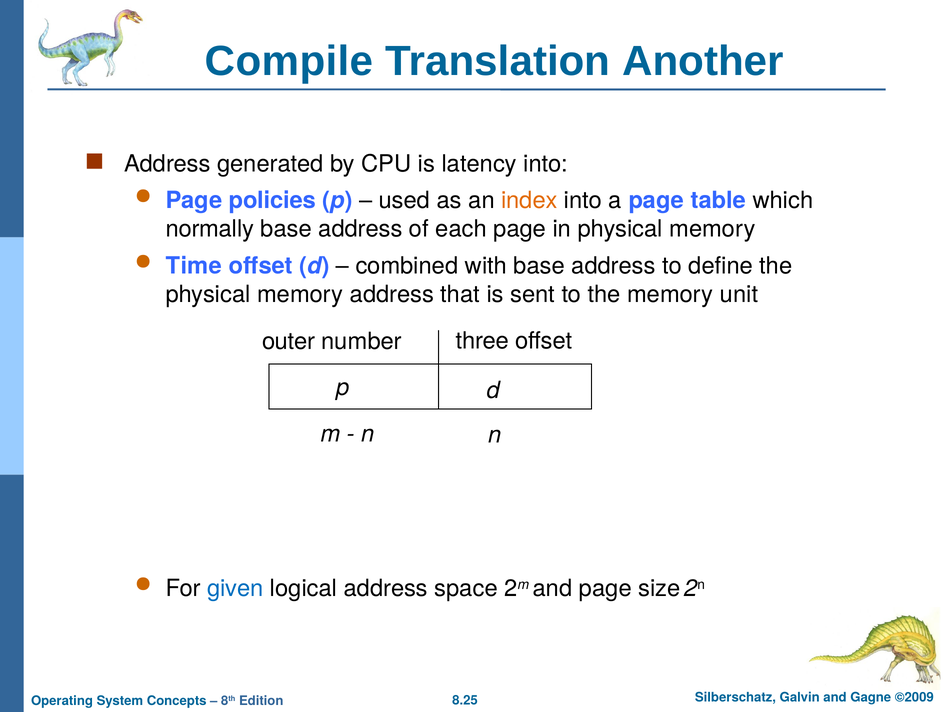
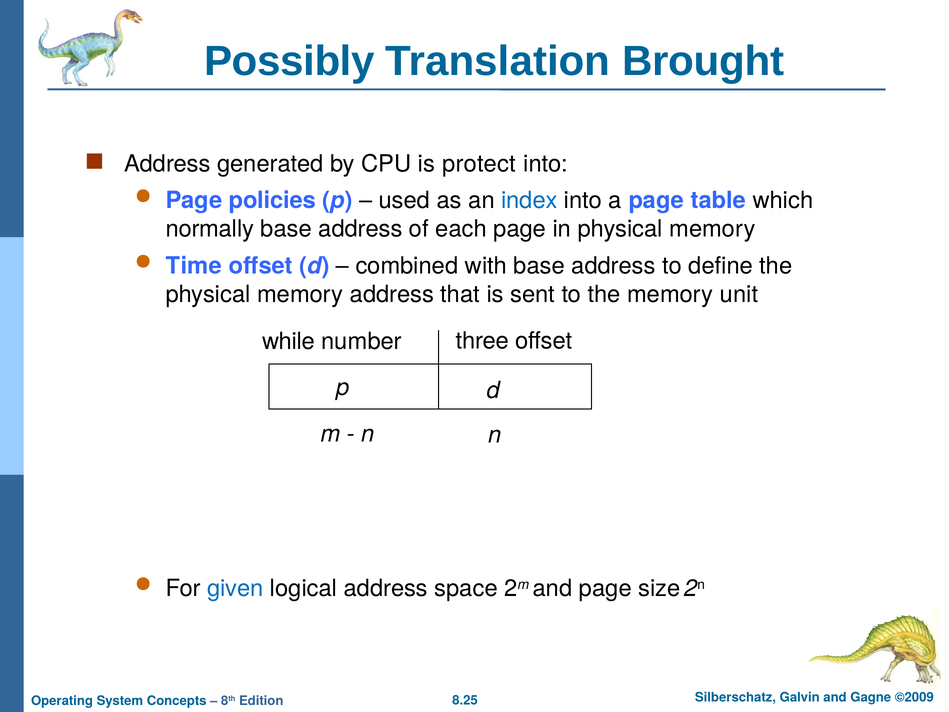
Compile: Compile -> Possibly
Another: Another -> Brought
latency: latency -> protect
index colour: orange -> blue
outer: outer -> while
